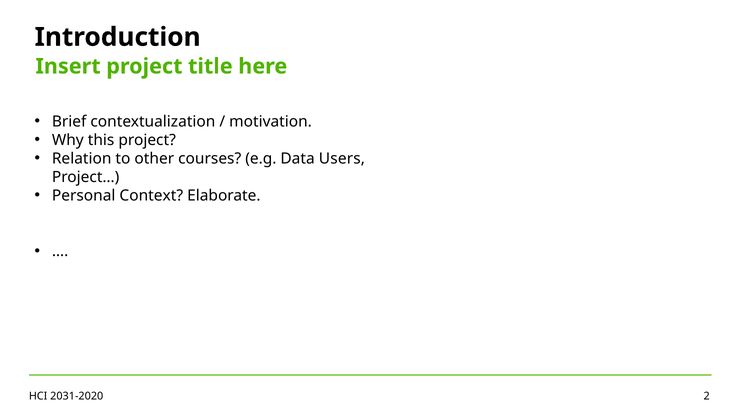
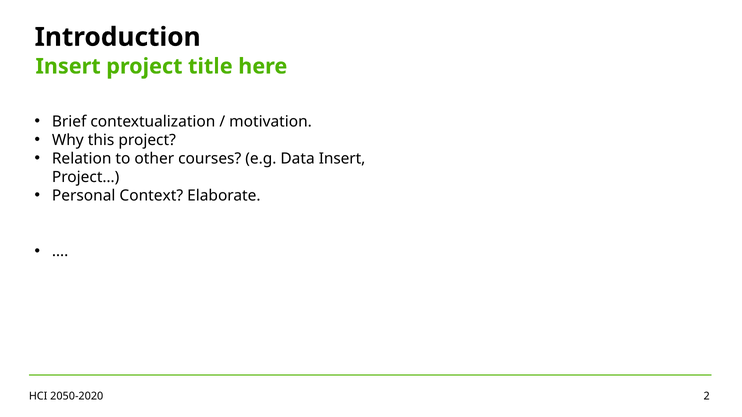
Data Users: Users -> Insert
2031-2020: 2031-2020 -> 2050-2020
